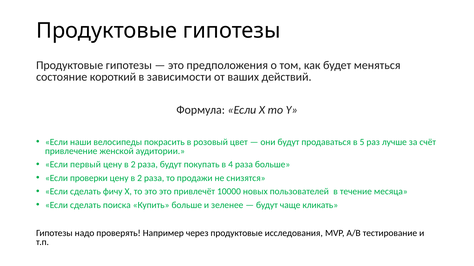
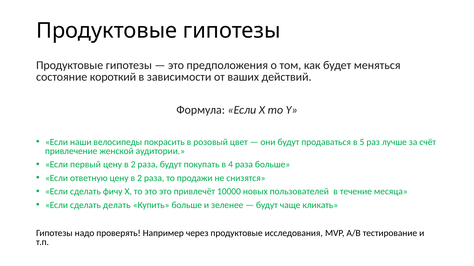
проверки: проверки -> ответную
поиска: поиска -> делать
